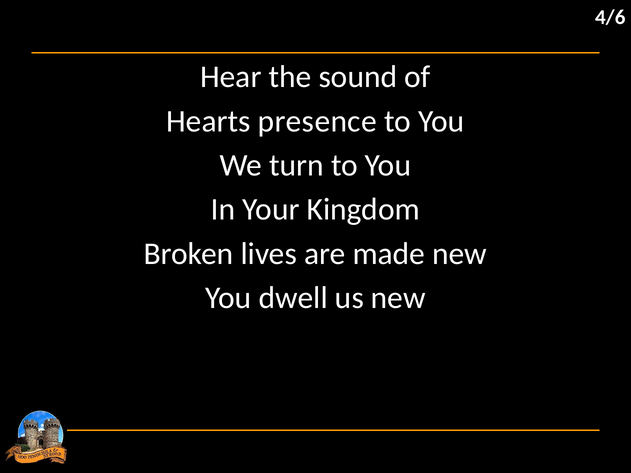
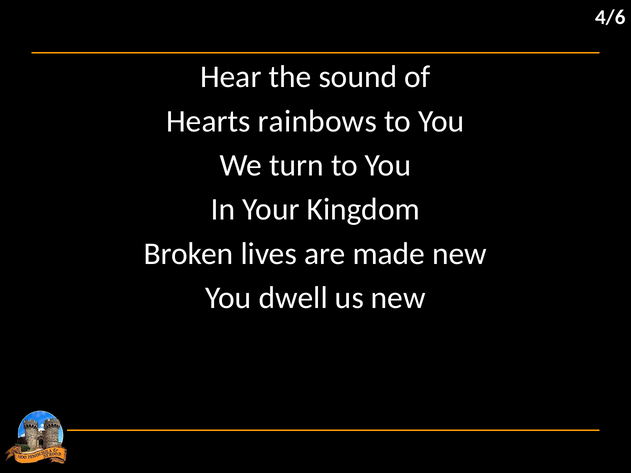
presence: presence -> rainbows
